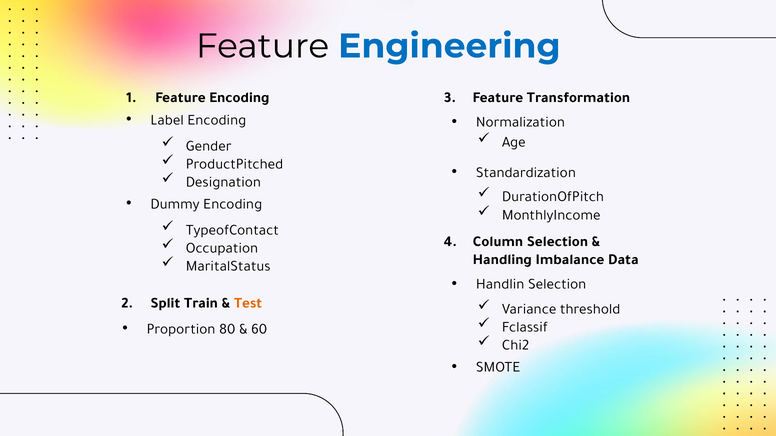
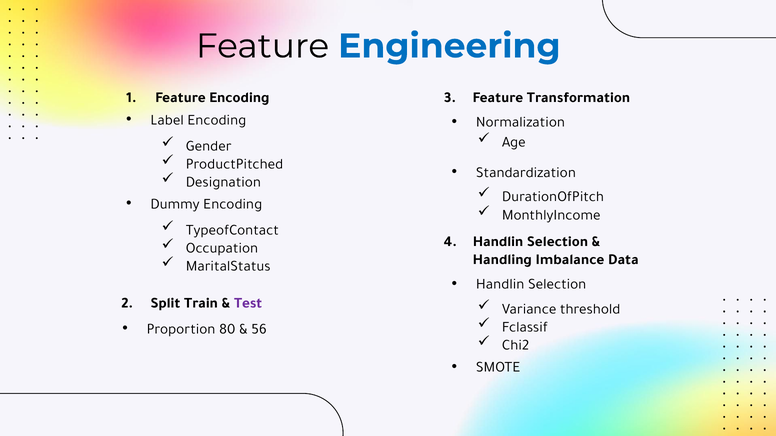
Column at (498, 242): Column -> Handlin
Test colour: orange -> purple
60: 60 -> 56
